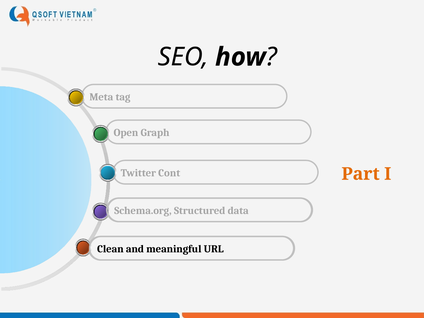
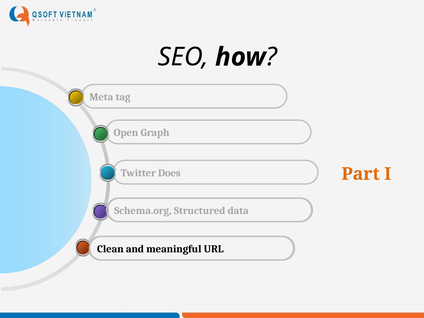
Cont: Cont -> Does
